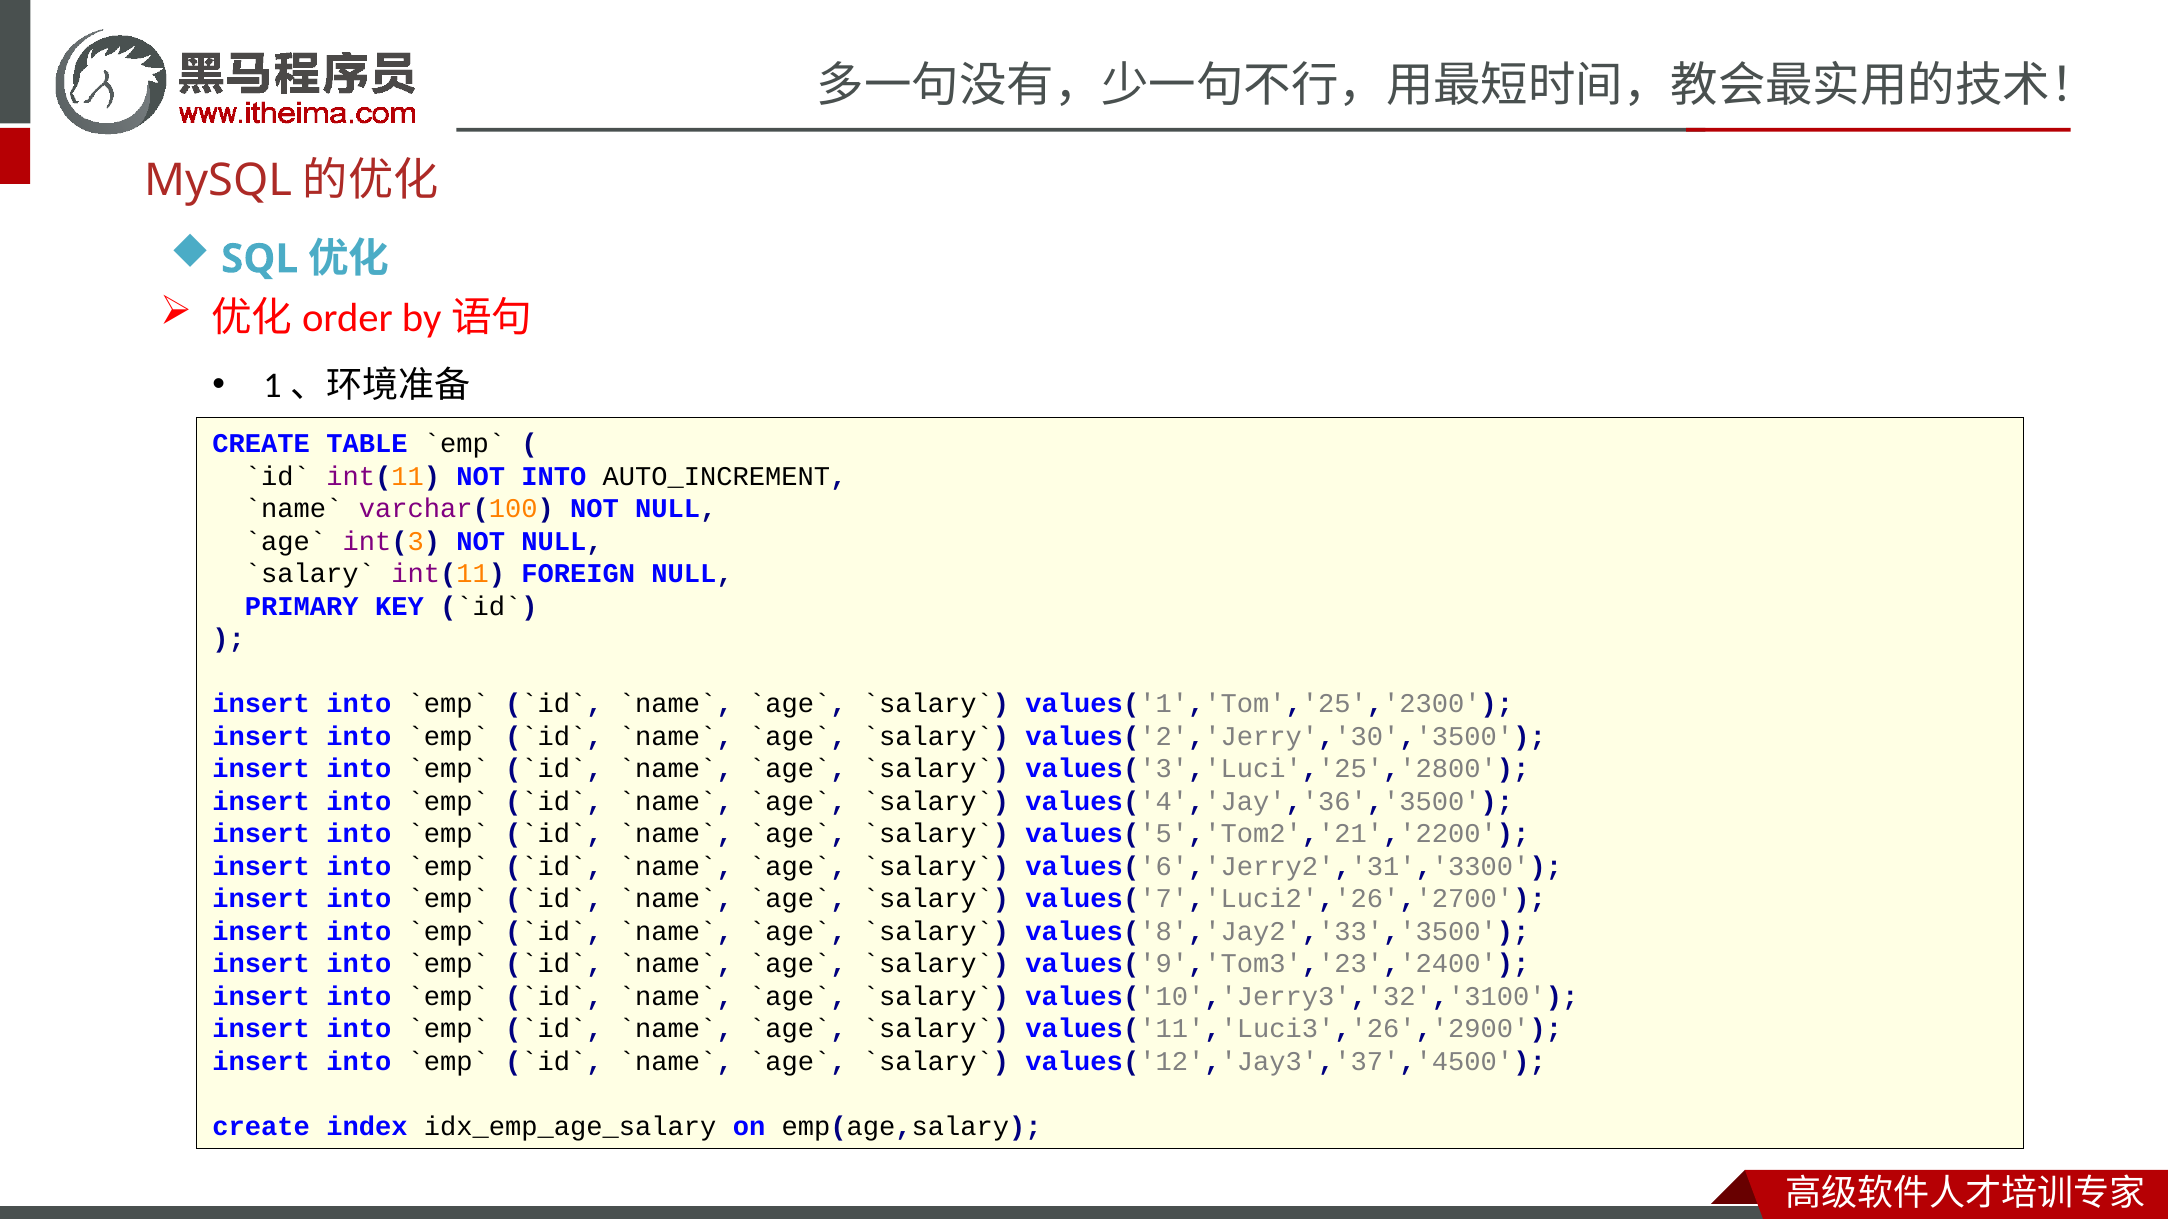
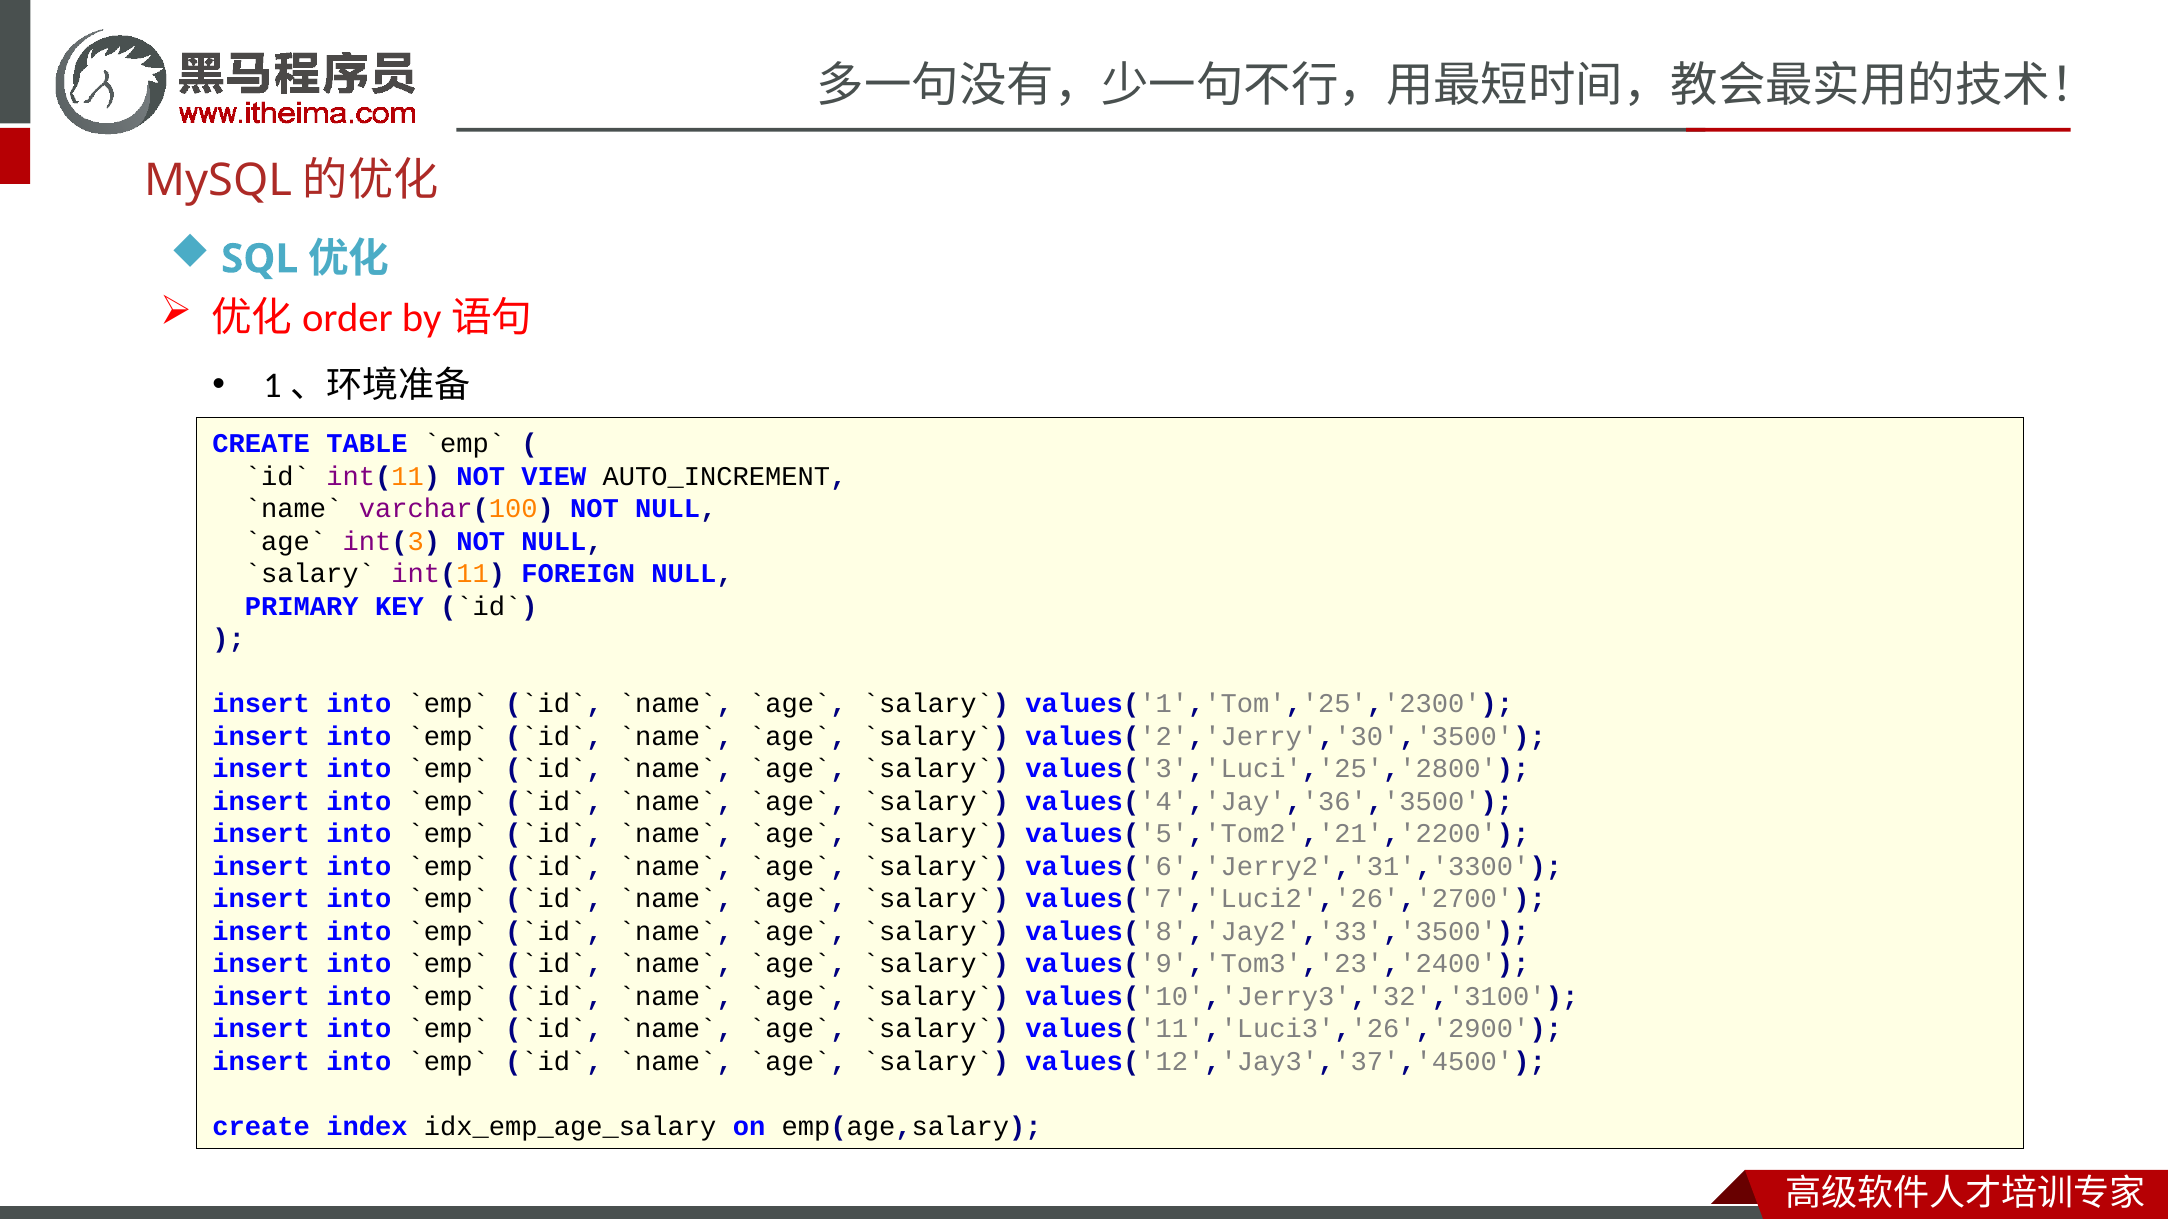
NOT INTO: INTO -> VIEW
